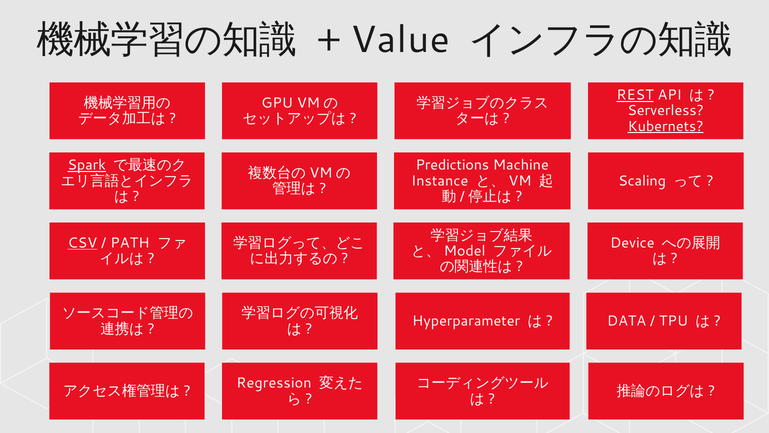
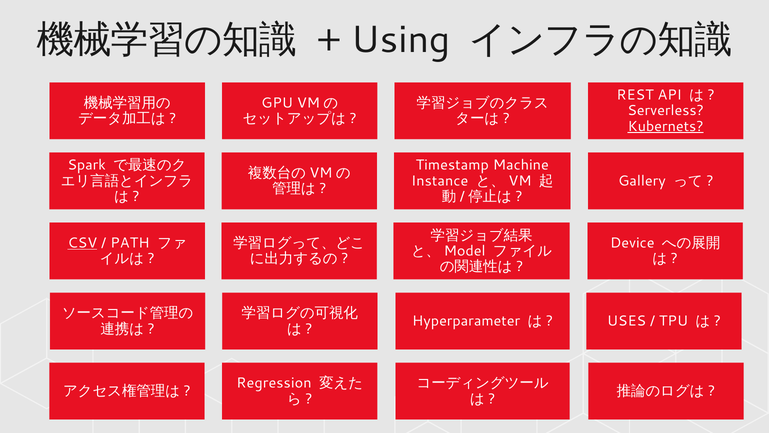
Value: Value -> Using
REST underline: present -> none
Spark underline: present -> none
Predictions: Predictions -> Timestamp
Scaling: Scaling -> Gallery
DATA: DATA -> USES
